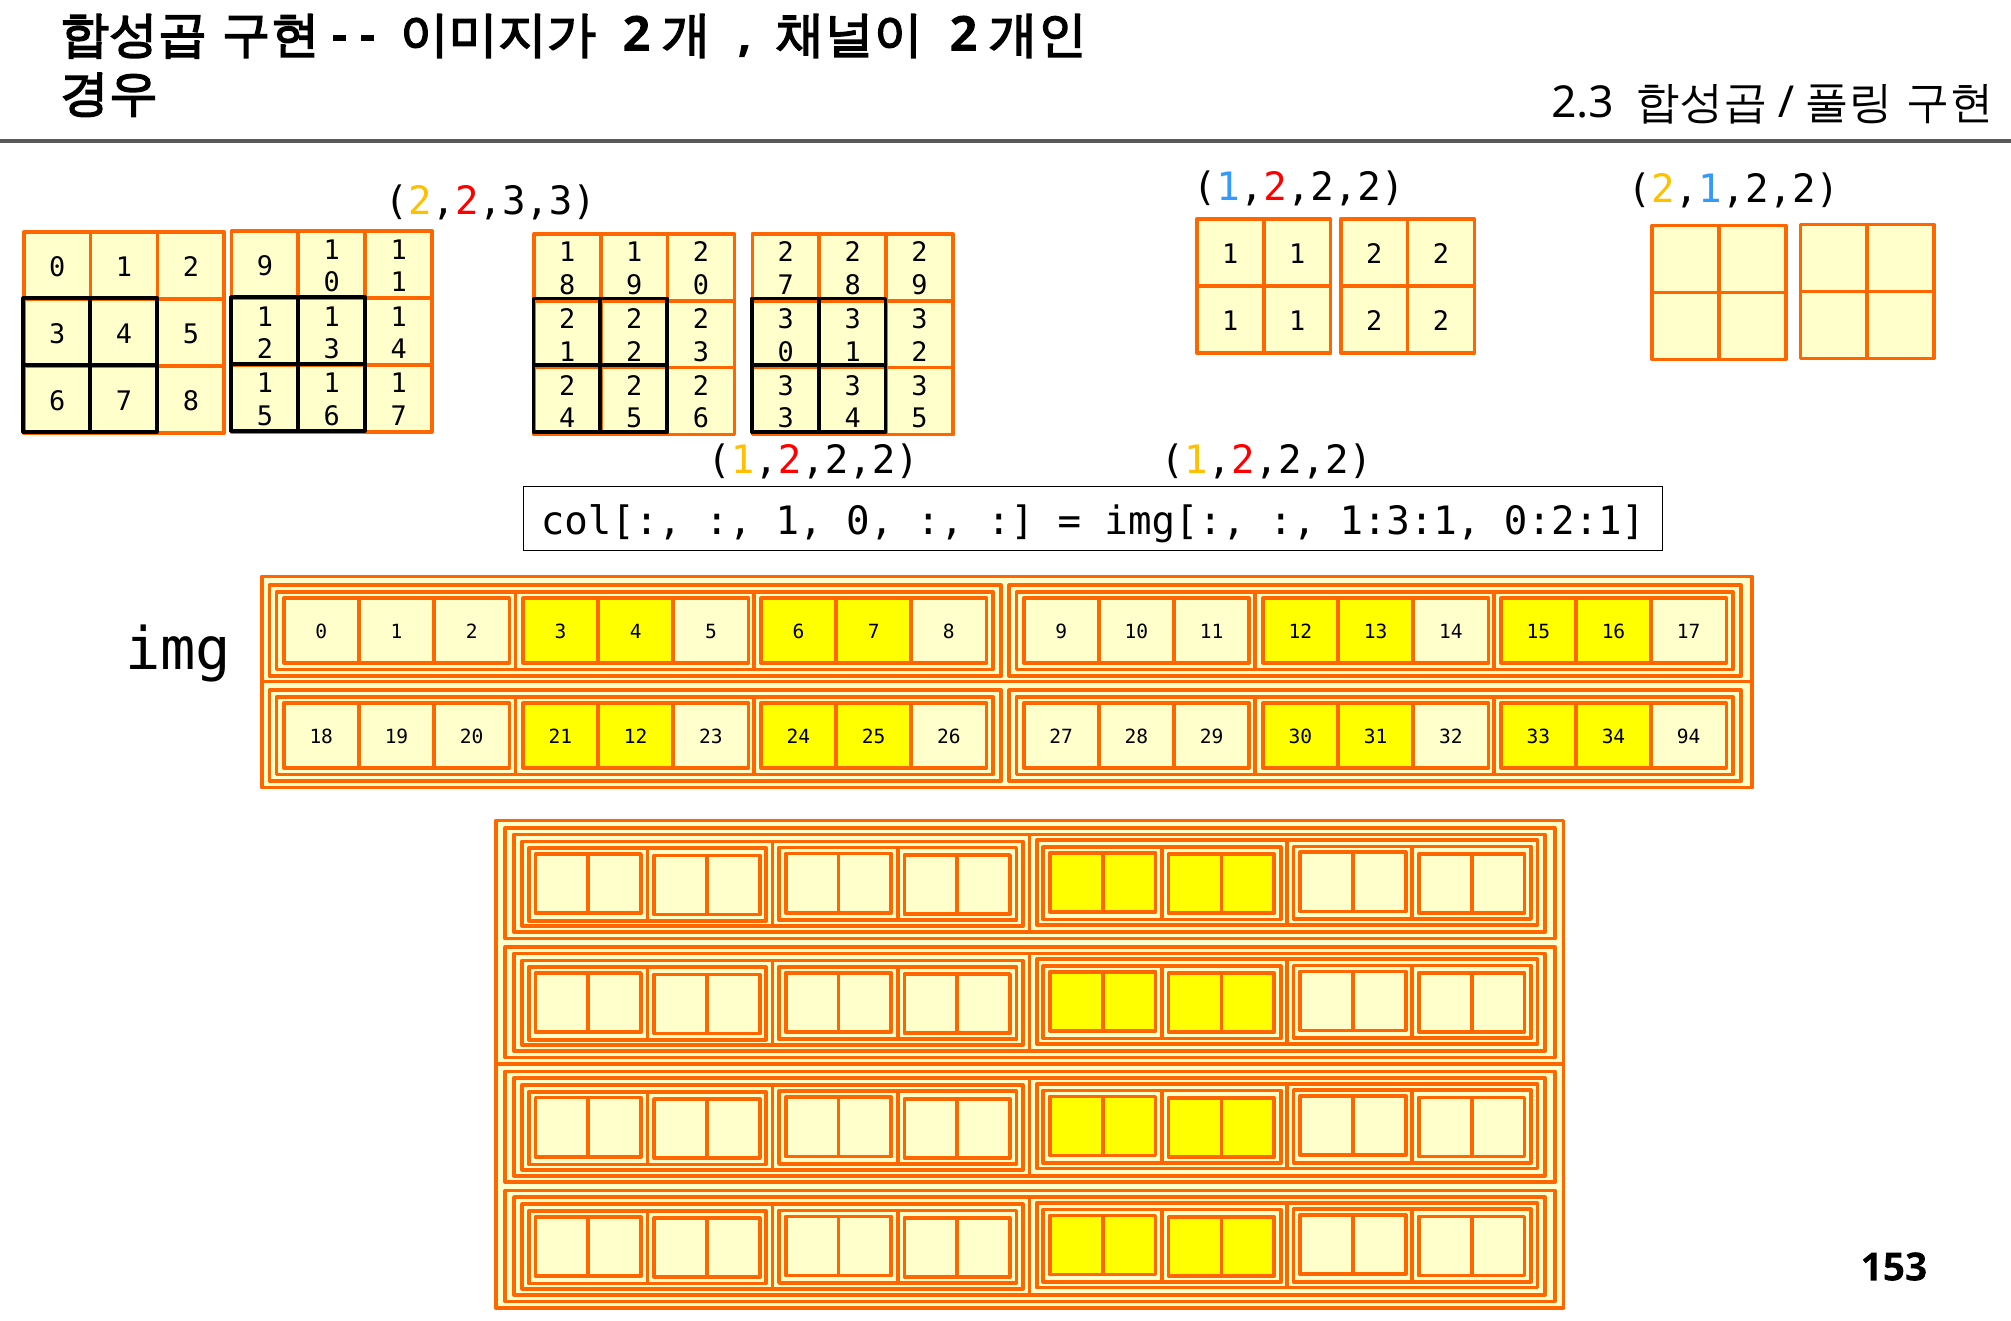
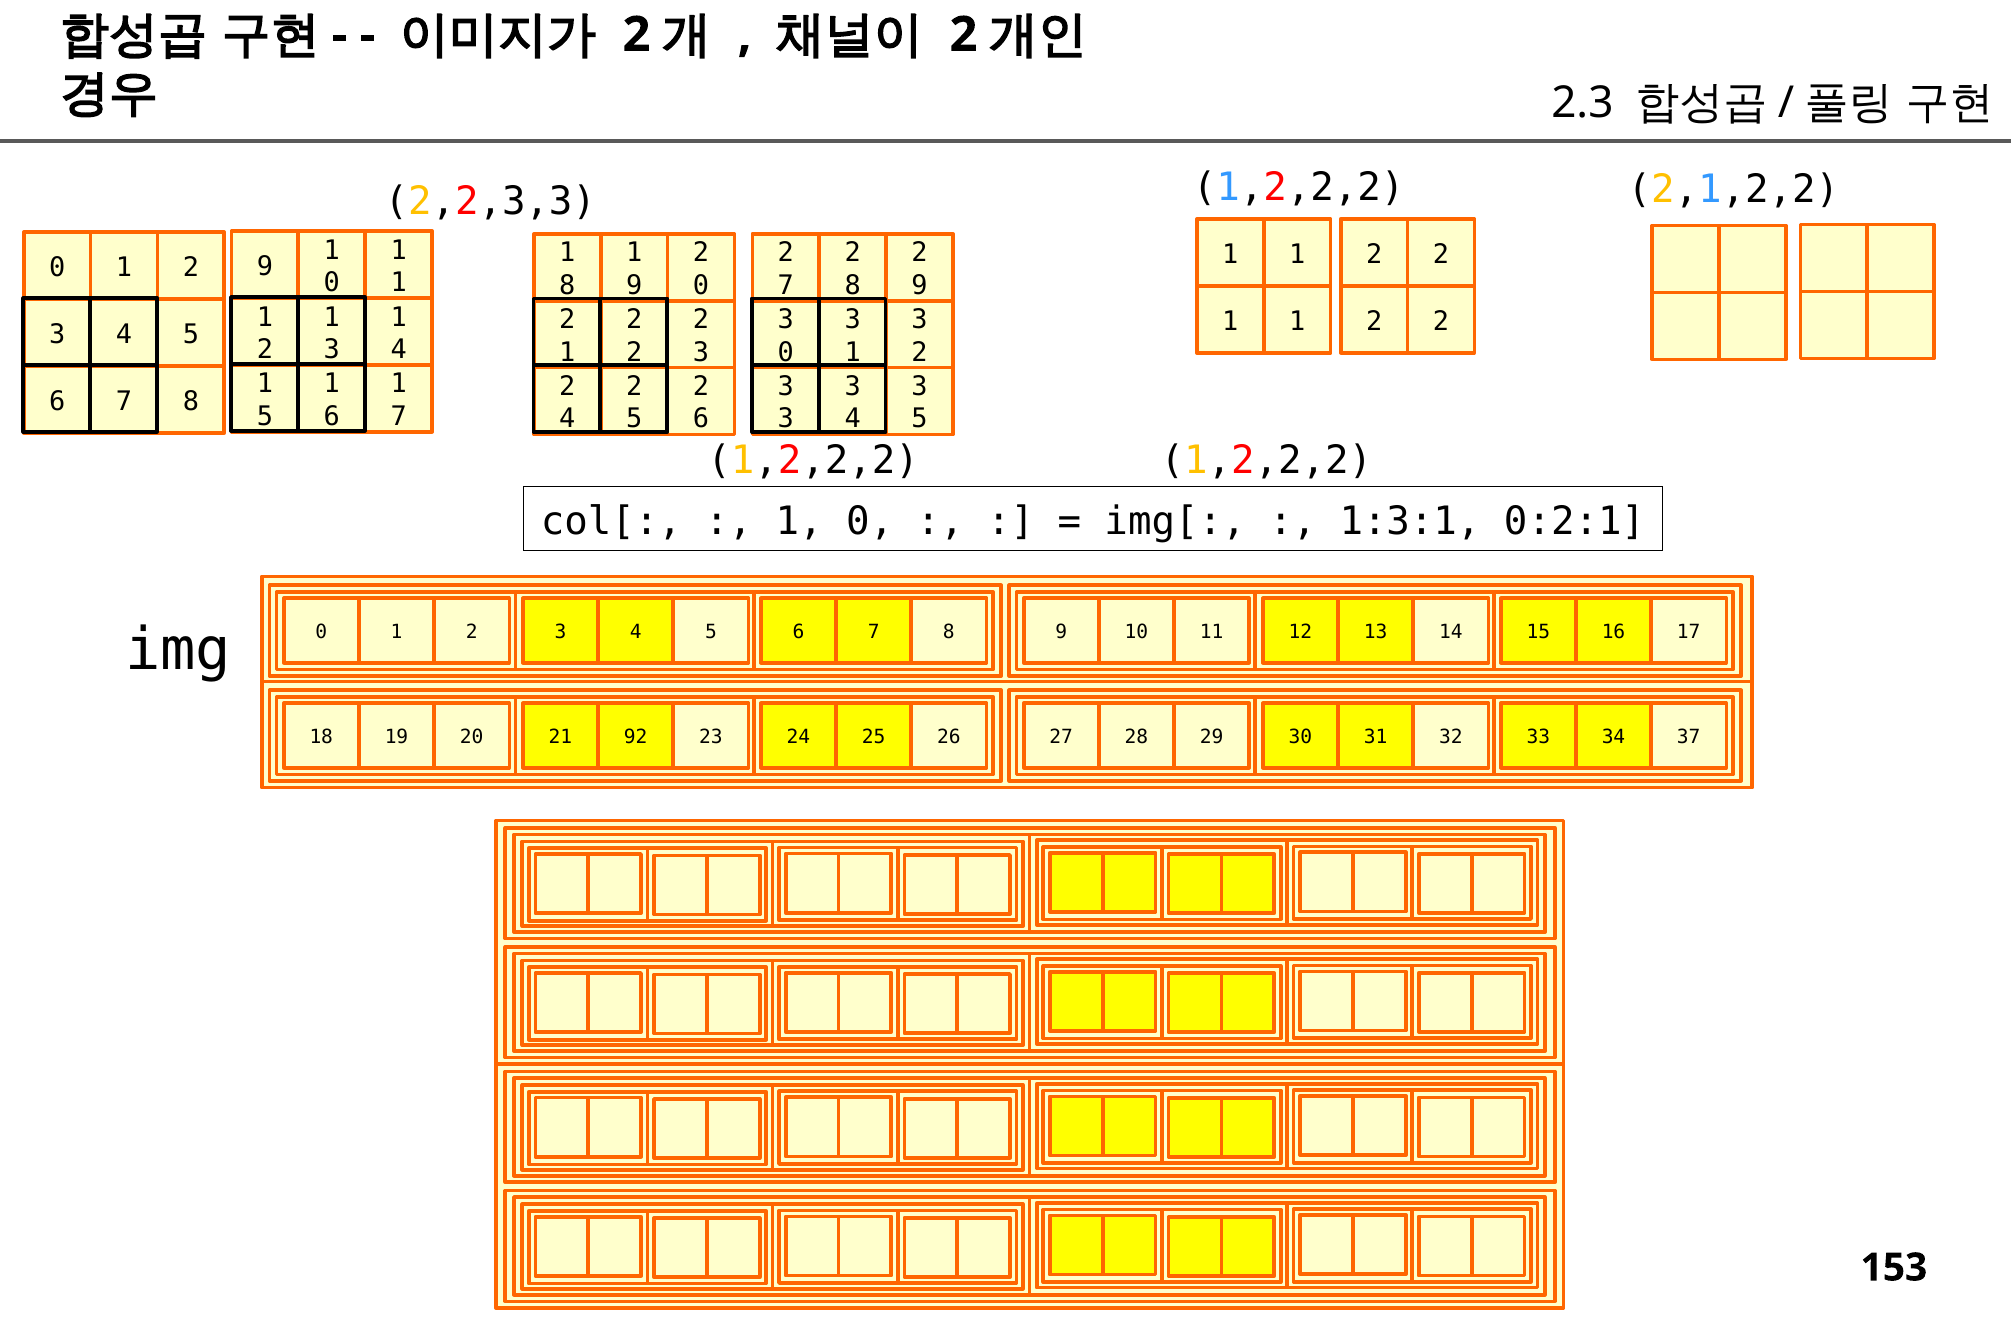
21 12: 12 -> 92
94: 94 -> 37
